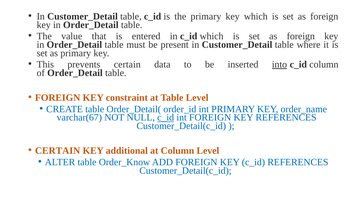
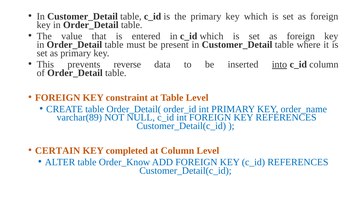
prevents certain: certain -> reverse
varchar(67: varchar(67 -> varchar(89
c_id at (166, 117) underline: present -> none
additional: additional -> completed
